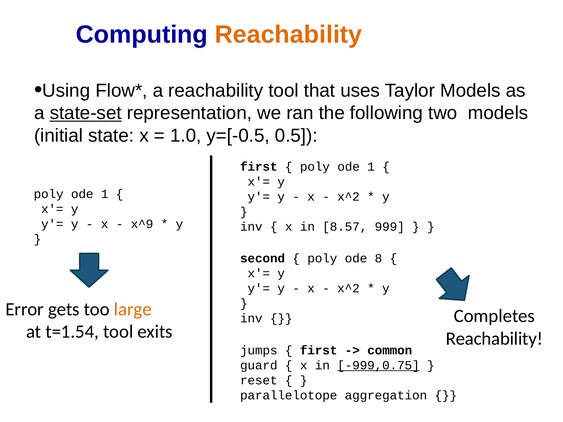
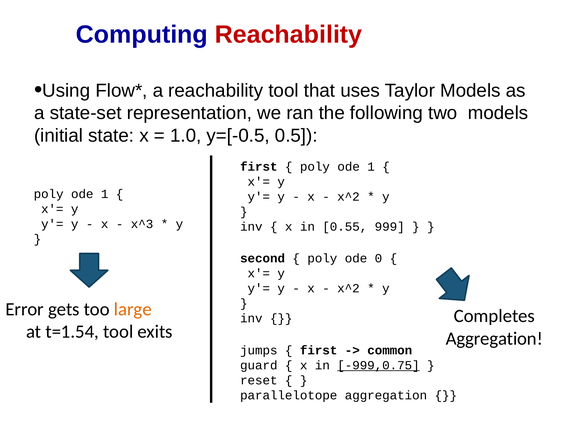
Reachability at (289, 35) colour: orange -> red
state-set underline: present -> none
x^9: x^9 -> x^3
8.57: 8.57 -> 0.55
8: 8 -> 0
Reachability at (494, 339): Reachability -> Aggregation
